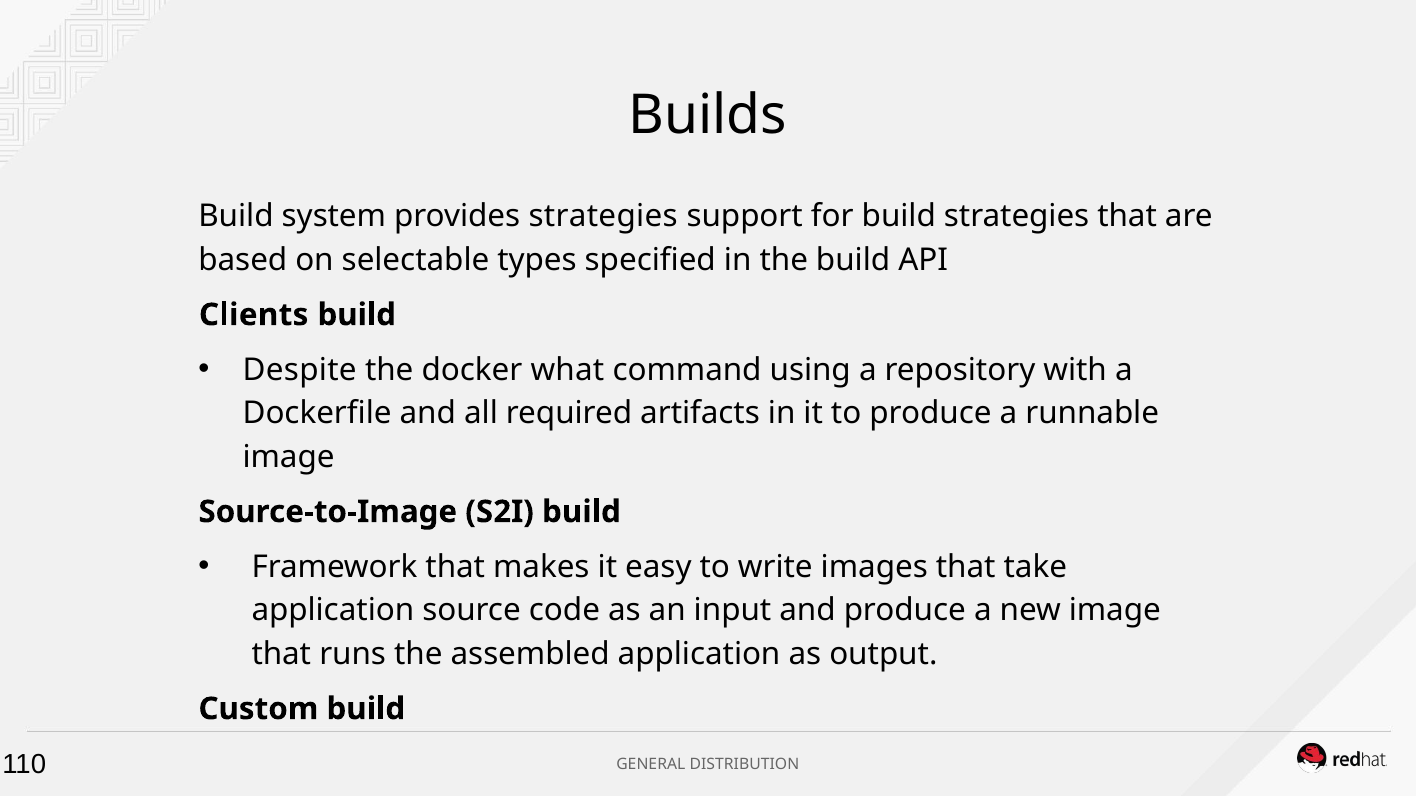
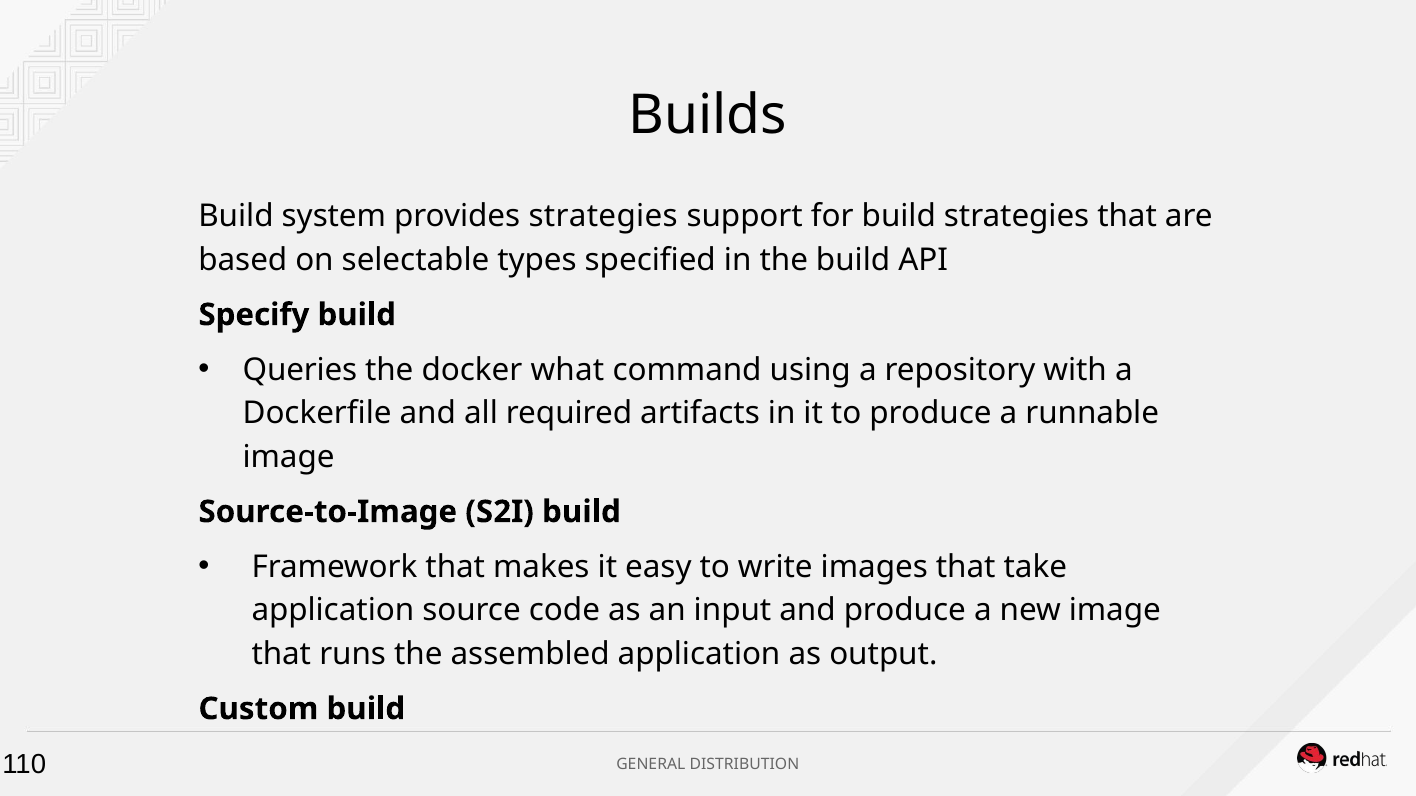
Clients: Clients -> Specify
Despite: Despite -> Queries
